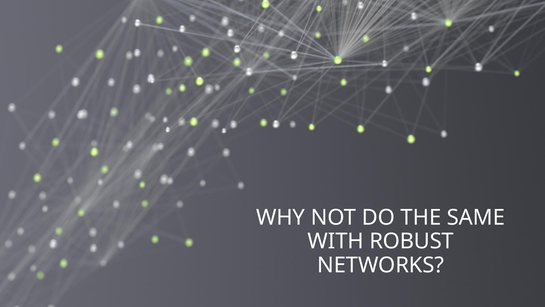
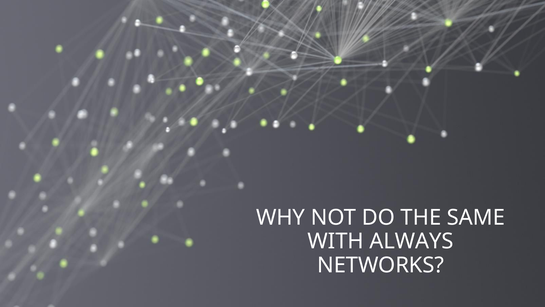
ROBUST: ROBUST -> ALWAYS
